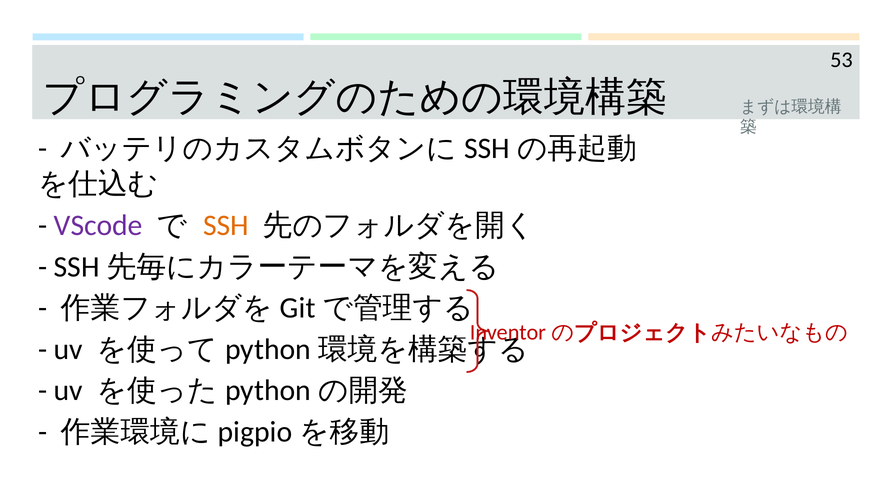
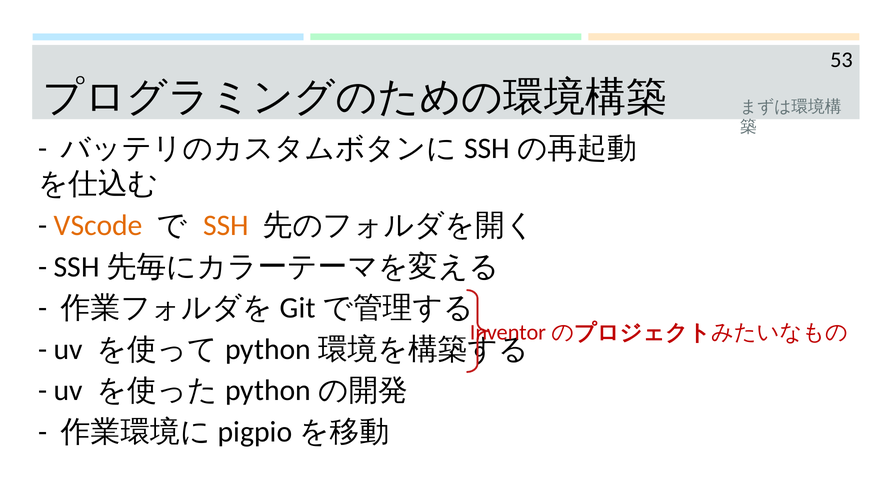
VScode colour: purple -> orange
